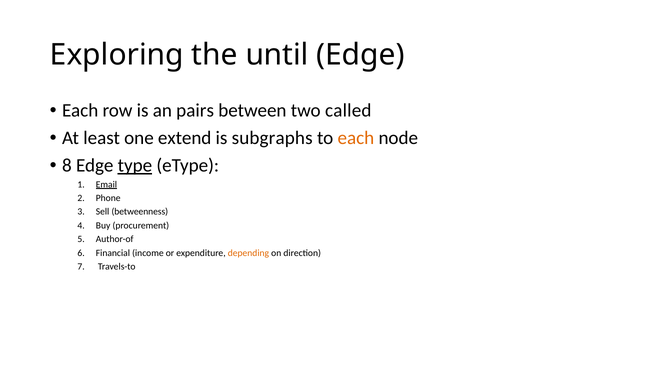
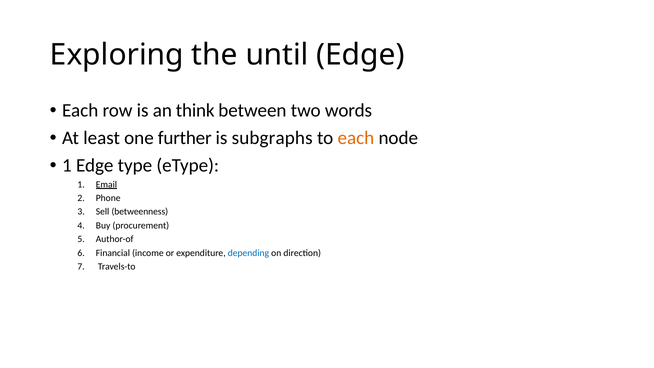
pairs: pairs -> think
called: called -> words
extend: extend -> further
8 at (67, 165): 8 -> 1
type underline: present -> none
depending colour: orange -> blue
